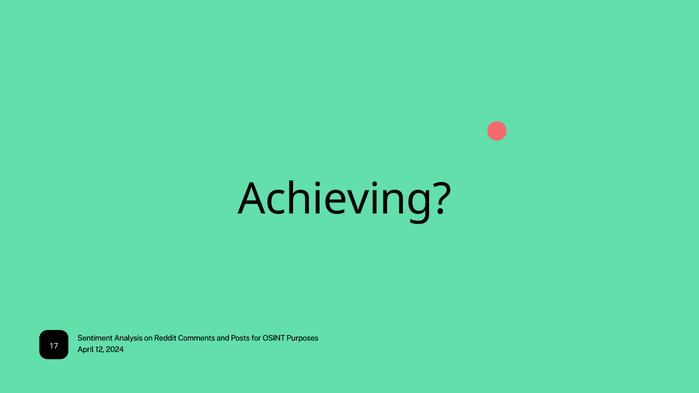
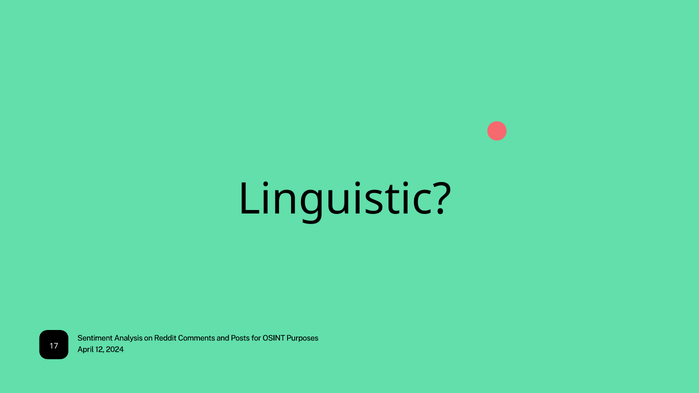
Achieving: Achieving -> Linguistic
